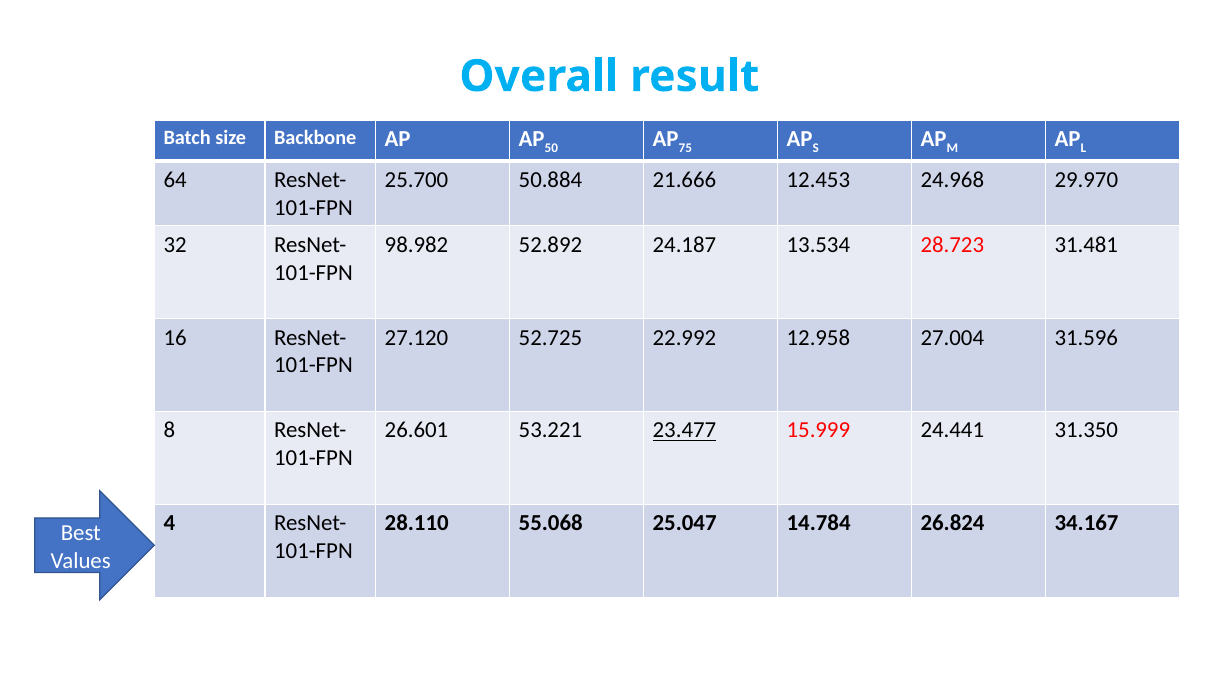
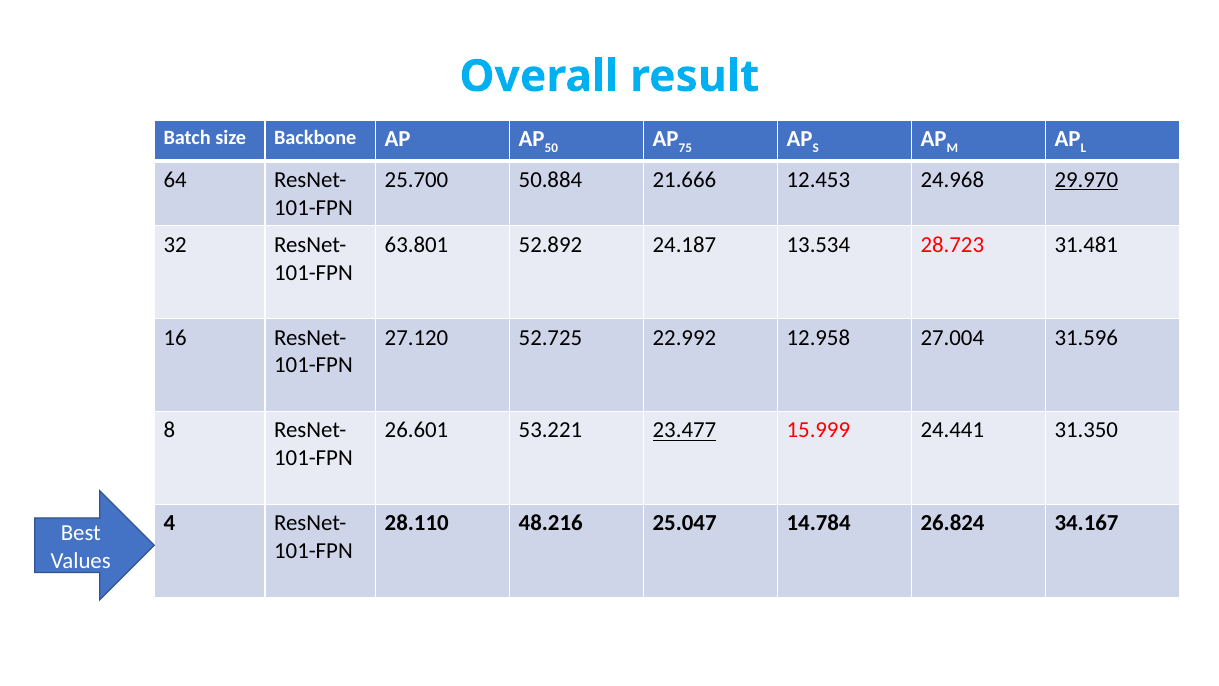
29.970 underline: none -> present
98.982: 98.982 -> 63.801
55.068: 55.068 -> 48.216
